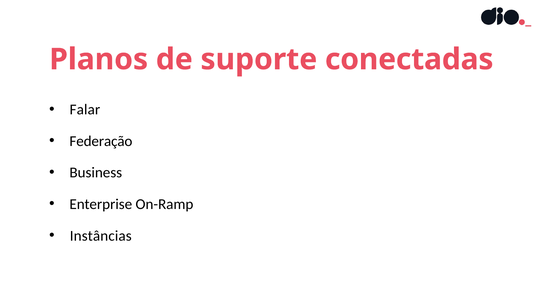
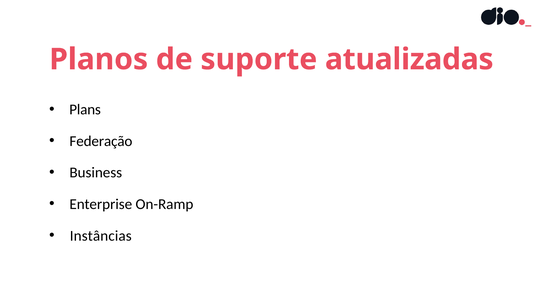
conectadas: conectadas -> atualizadas
Falar: Falar -> Plans
